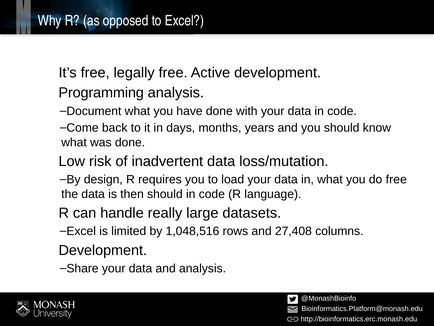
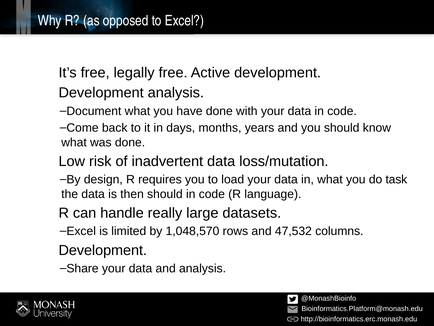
Programming at (101, 93): Programming -> Development
do free: free -> task
1,048,516: 1,048,516 -> 1,048,570
27,408: 27,408 -> 47,532
